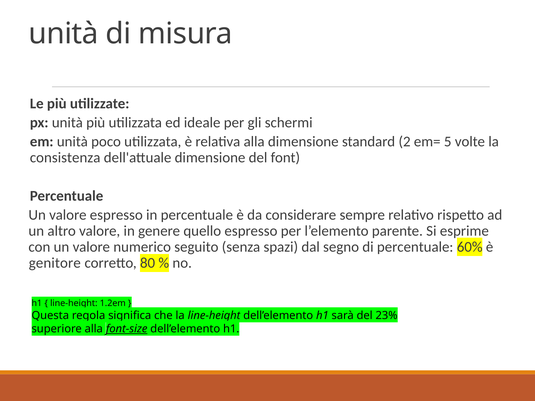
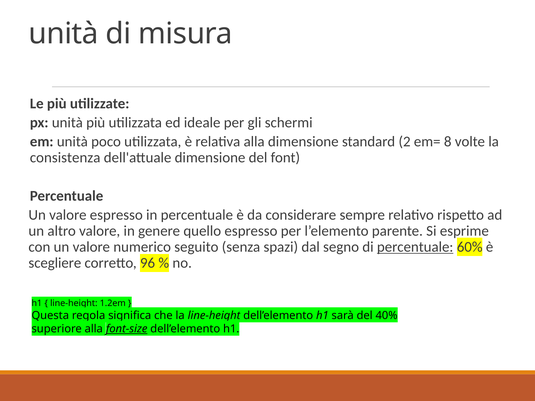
5: 5 -> 8
percentuale at (415, 247) underline: none -> present
genitore: genitore -> scegliere
80: 80 -> 96
23%: 23% -> 40%
